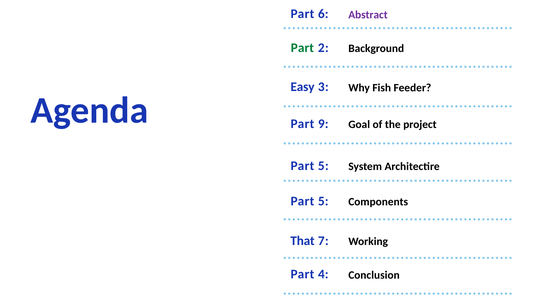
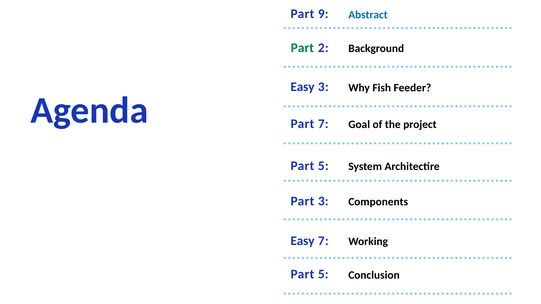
6: 6 -> 9
Abstract colour: purple -> blue
Part 9: 9 -> 7
5 at (323, 201): 5 -> 3
That at (303, 241): That -> Easy
4 at (323, 275): 4 -> 5
